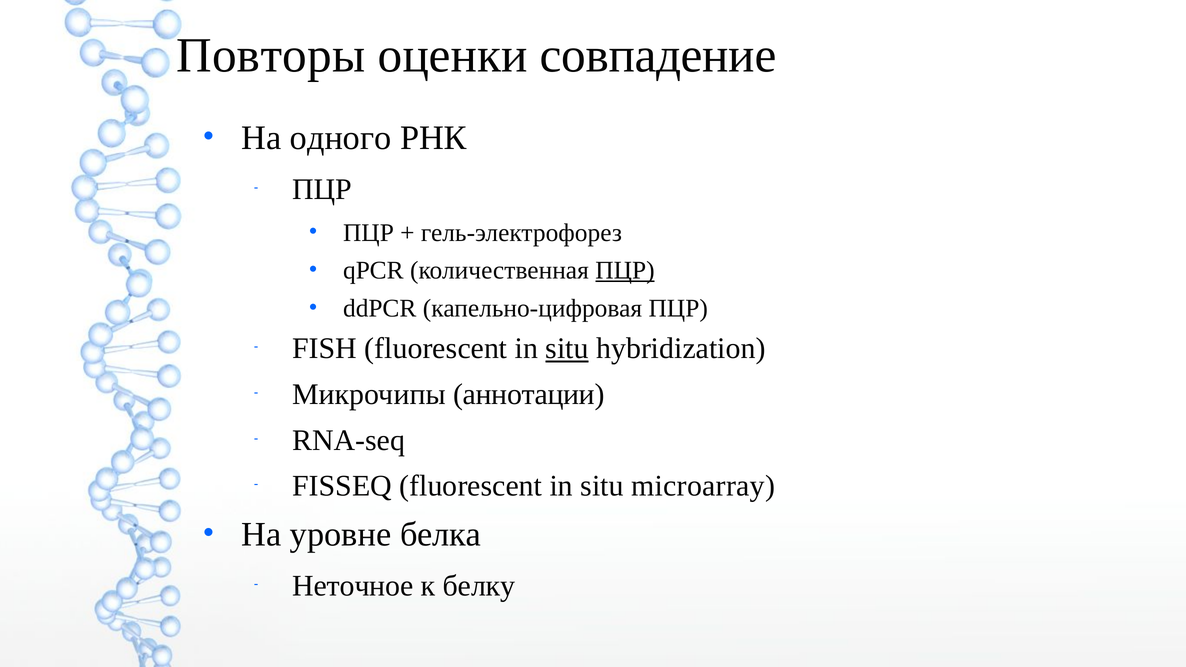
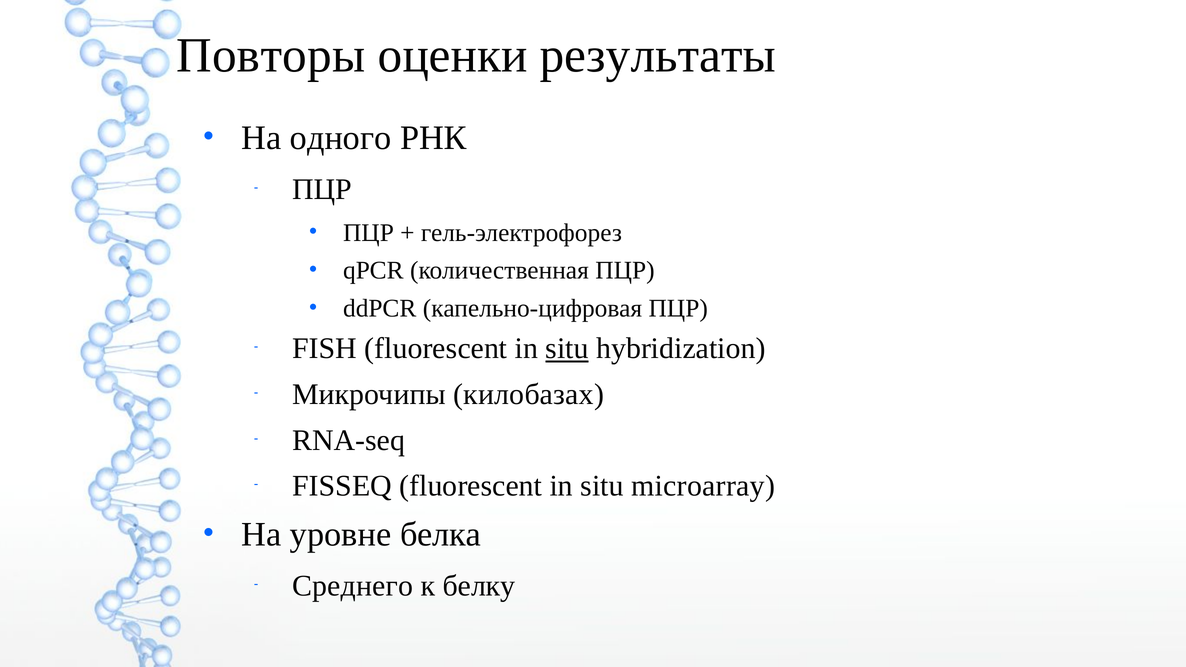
совпадение: совпадение -> результаты
ПЦР at (625, 271) underline: present -> none
аннотации: аннотации -> килобазах
Неточное: Неточное -> Среднего
